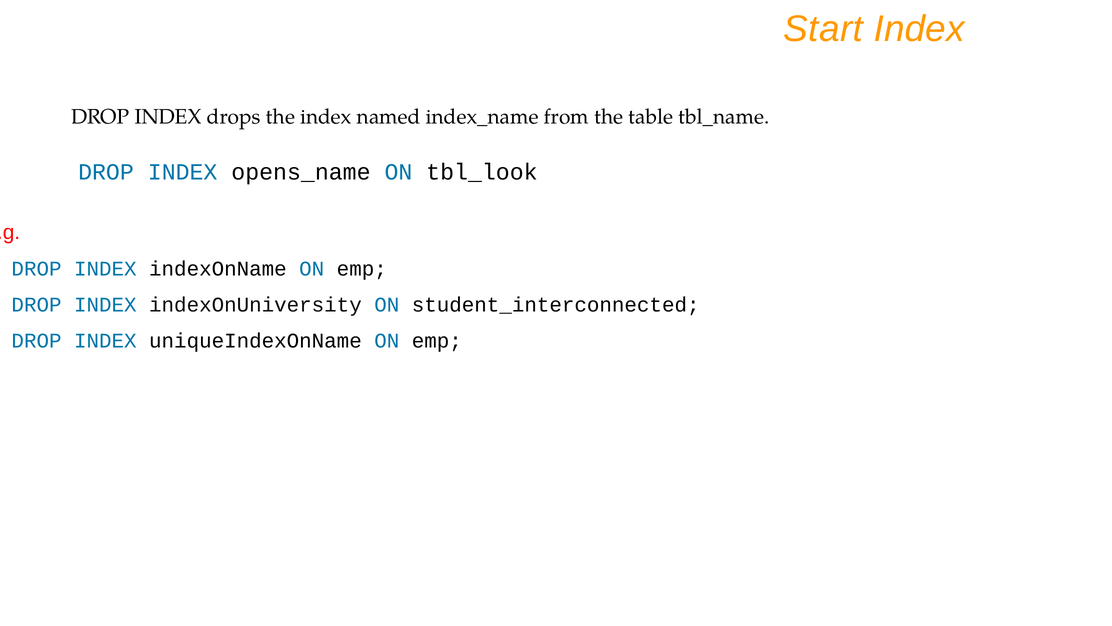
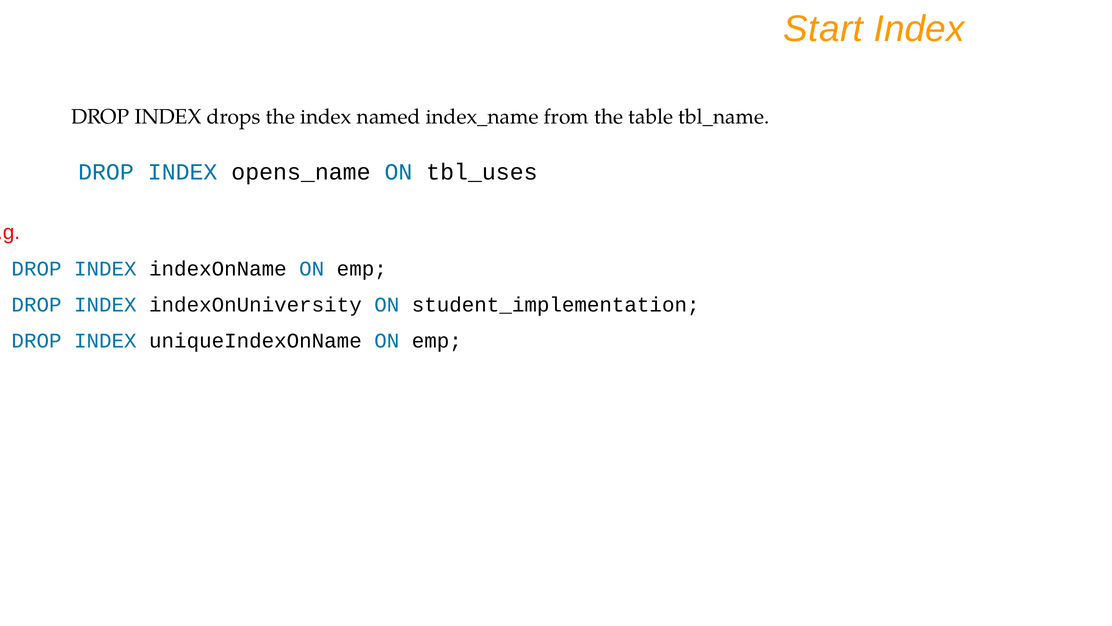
tbl_look: tbl_look -> tbl_uses
student_interconnected: student_interconnected -> student_implementation
